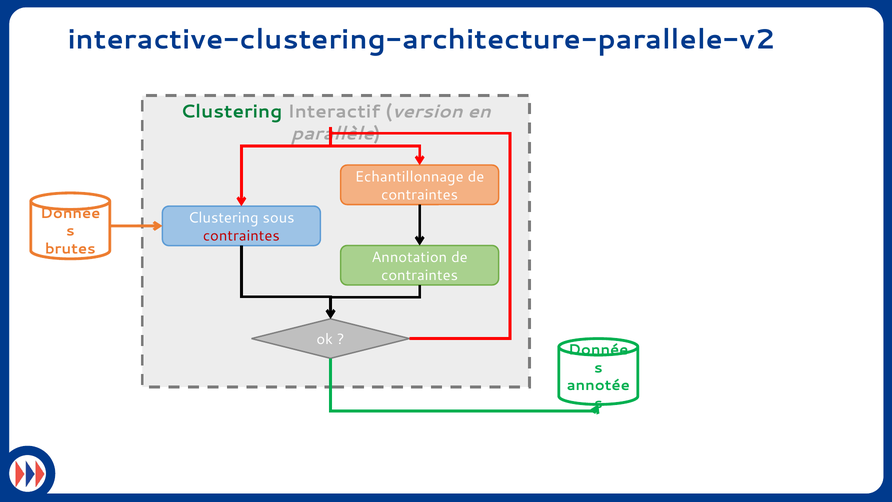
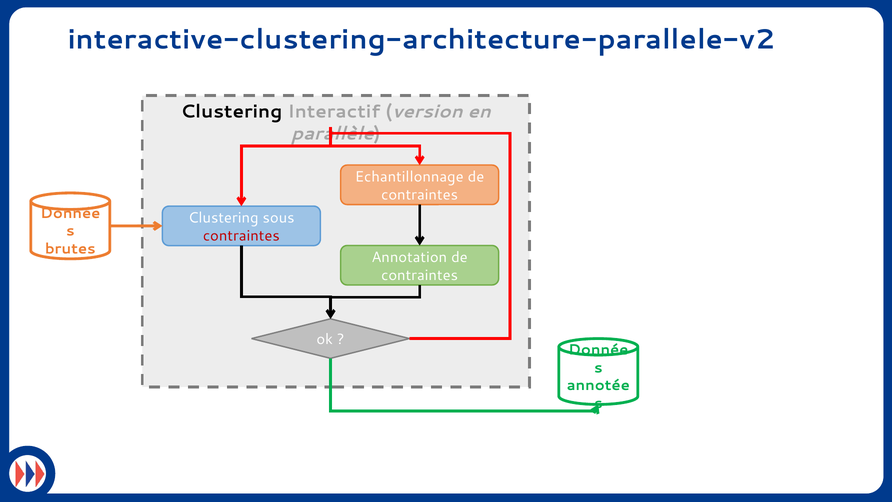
Clustering at (231, 111) colour: green -> black
